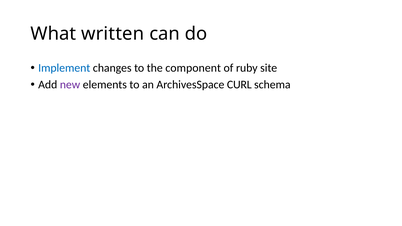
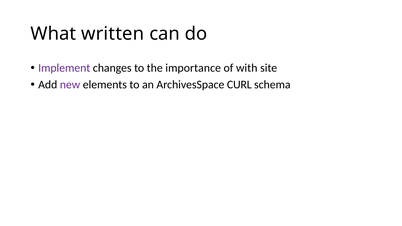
Implement colour: blue -> purple
component: component -> importance
ruby: ruby -> with
